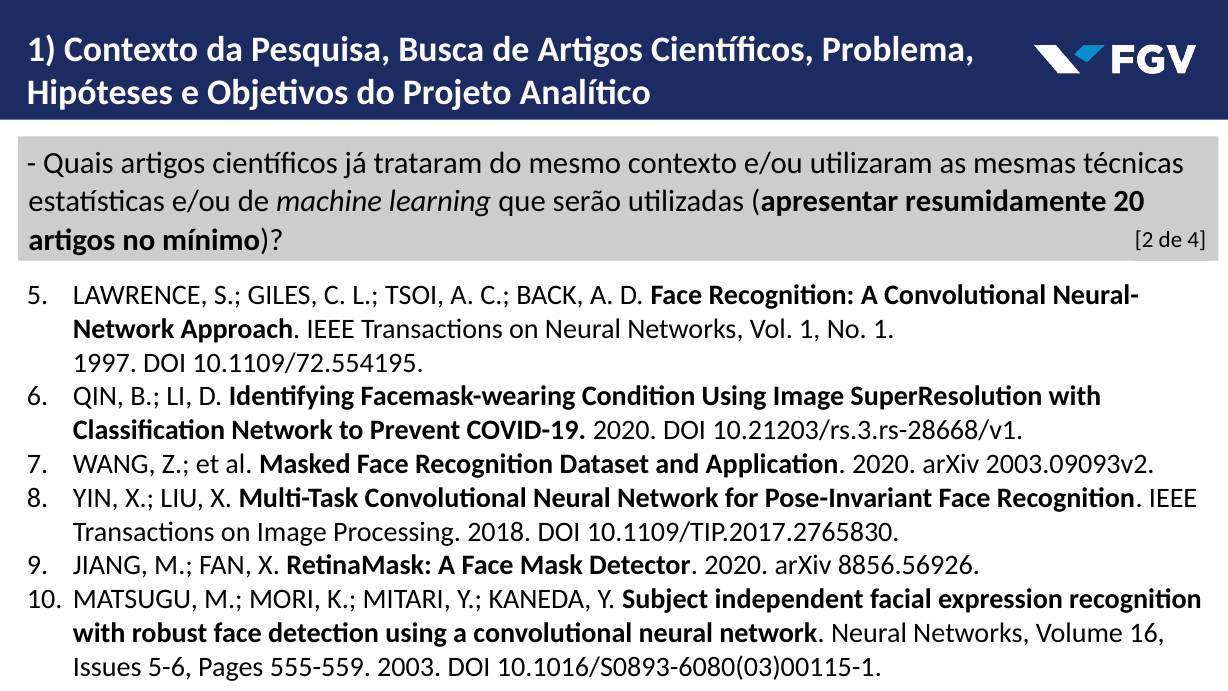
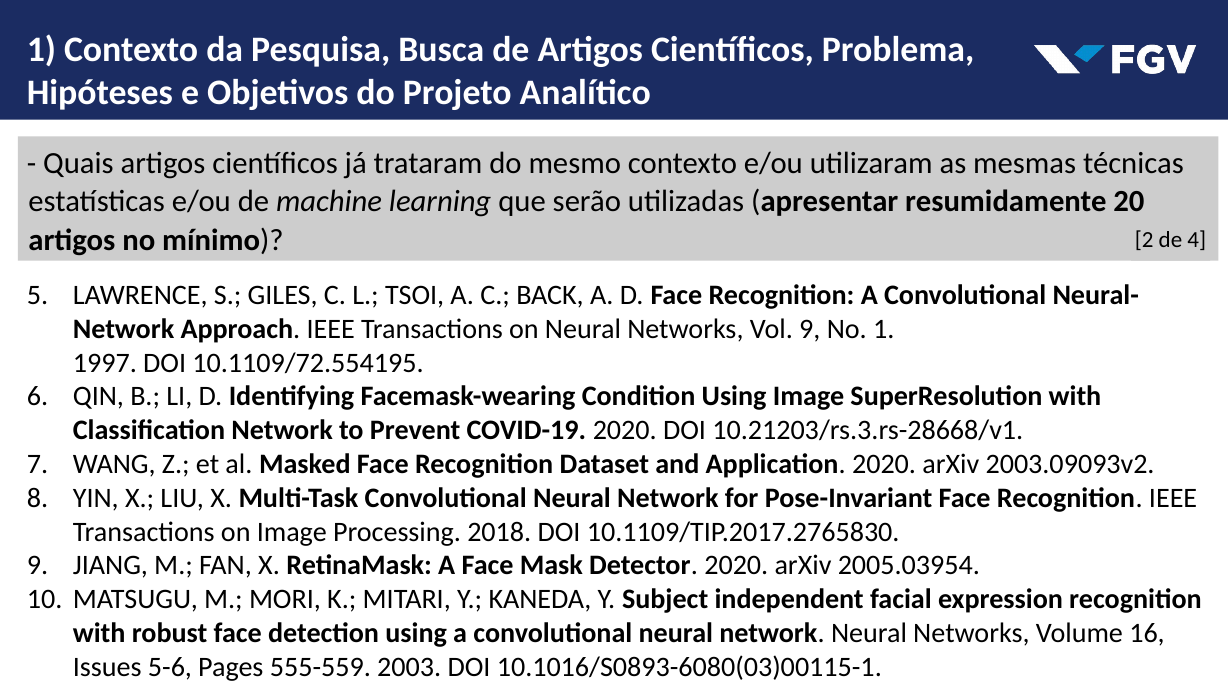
Vol 1: 1 -> 9
8856.56926: 8856.56926 -> 2005.03954
